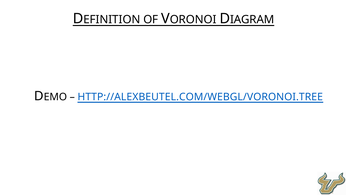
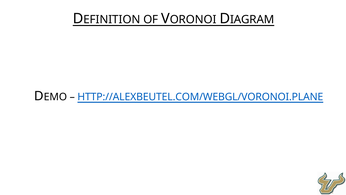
HTTP://ALEXBEUTEL.COM/WEBGL/VORONOI.TREE: HTTP://ALEXBEUTEL.COM/WEBGL/VORONOI.TREE -> HTTP://ALEXBEUTEL.COM/WEBGL/VORONOI.PLANE
